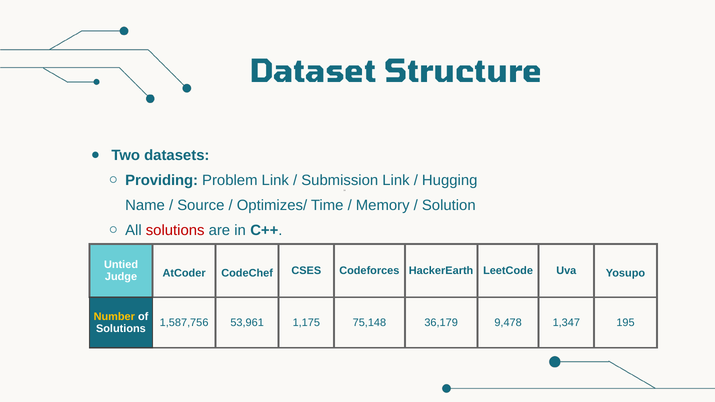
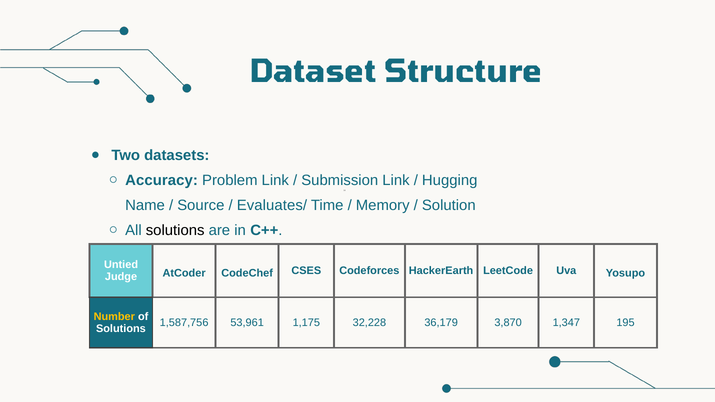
Providing: Providing -> Accuracy
Optimizes/: Optimizes/ -> Evaluates/
solutions at (175, 230) colour: red -> black
75,148: 75,148 -> 32,228
9,478: 9,478 -> 3,870
